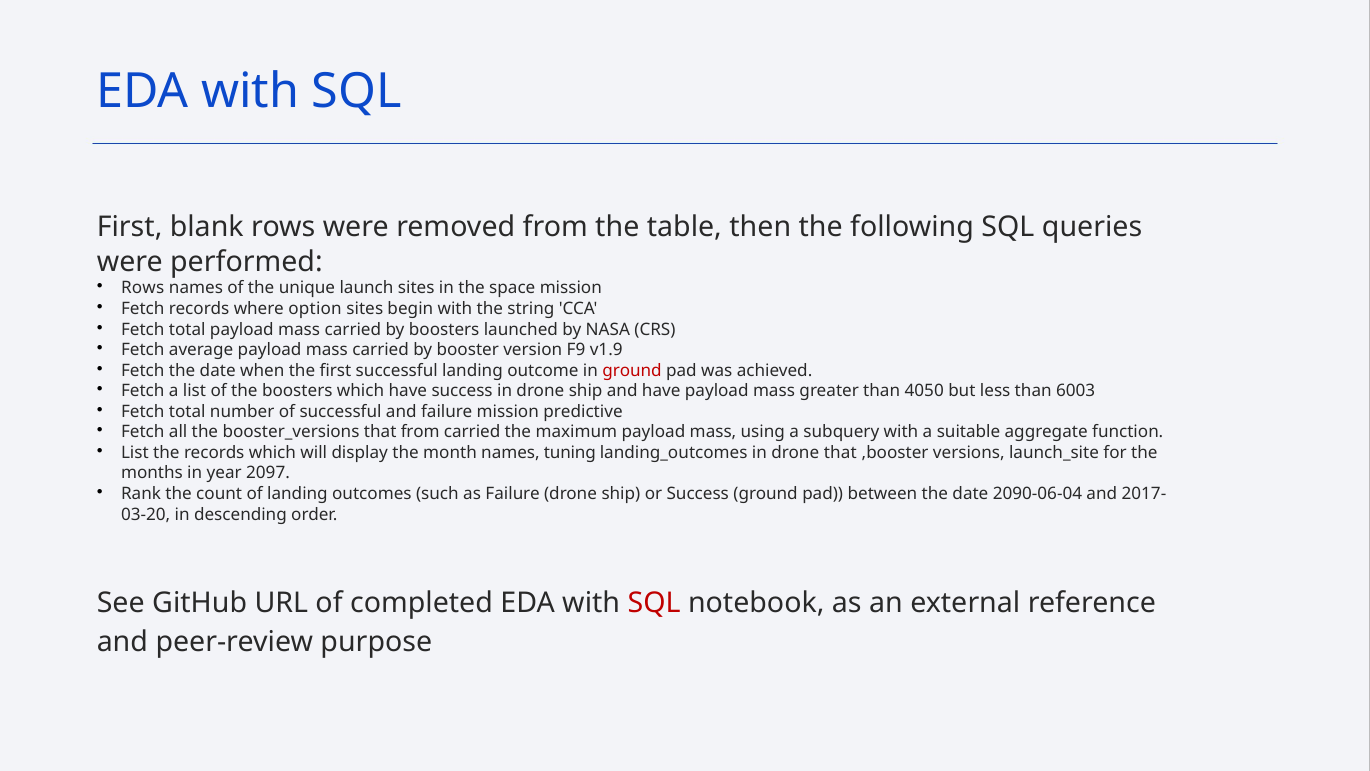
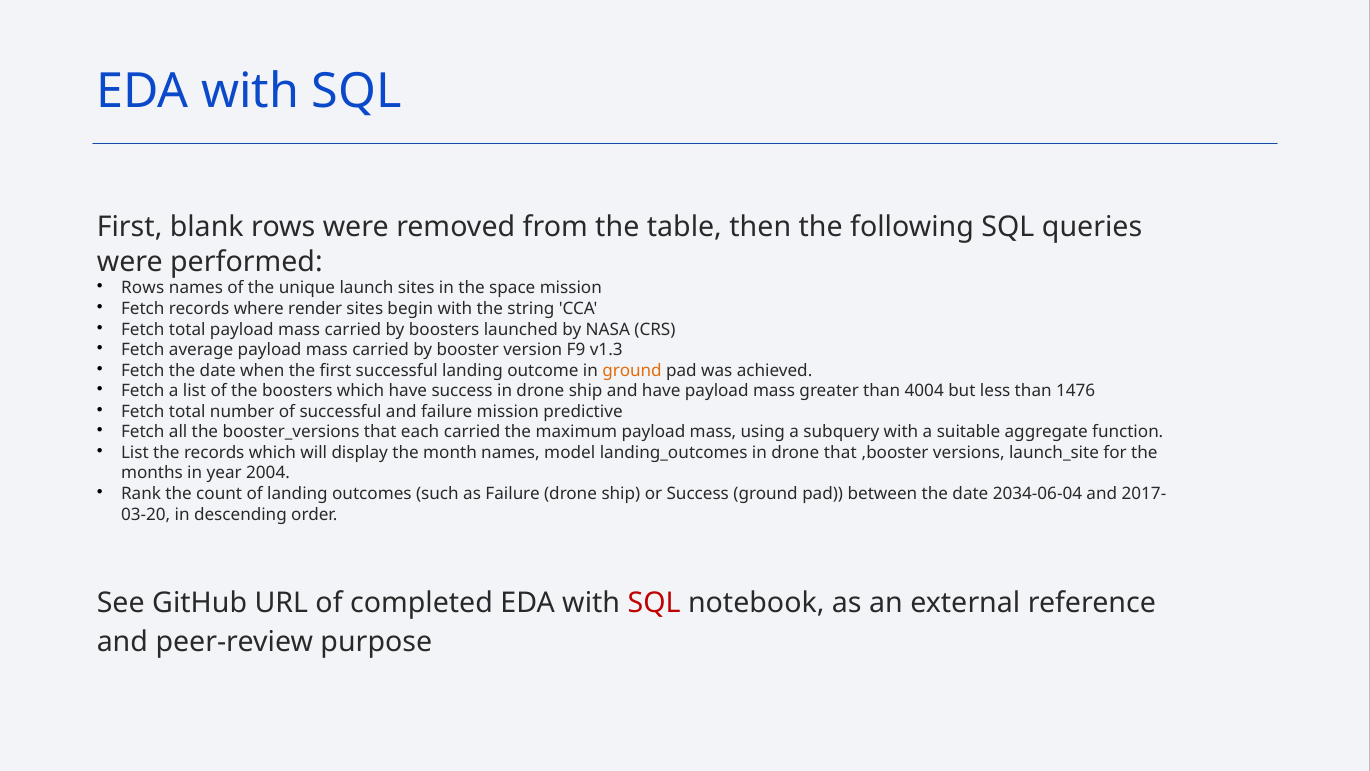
option: option -> render
v1.9: v1.9 -> v1.3
ground at (632, 370) colour: red -> orange
4050: 4050 -> 4004
6003: 6003 -> 1476
that from: from -> each
tuning: tuning -> model
2097: 2097 -> 2004
2090-06-04: 2090-06-04 -> 2034-06-04
